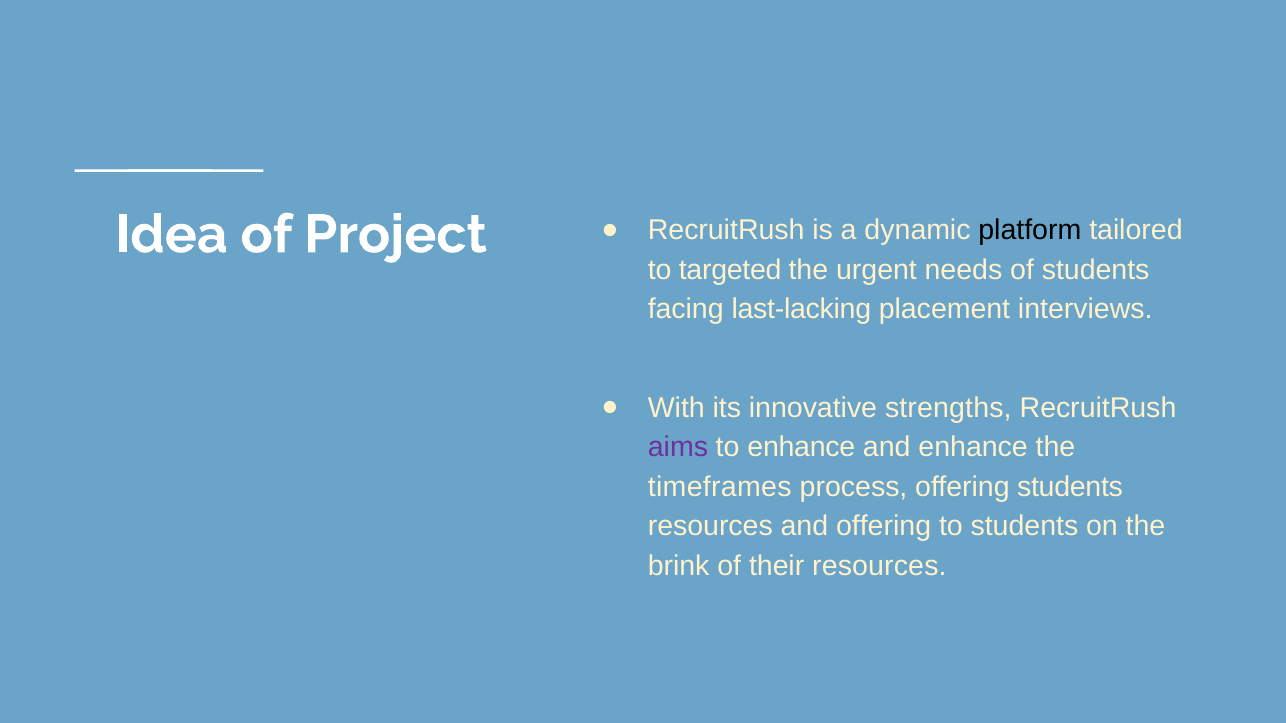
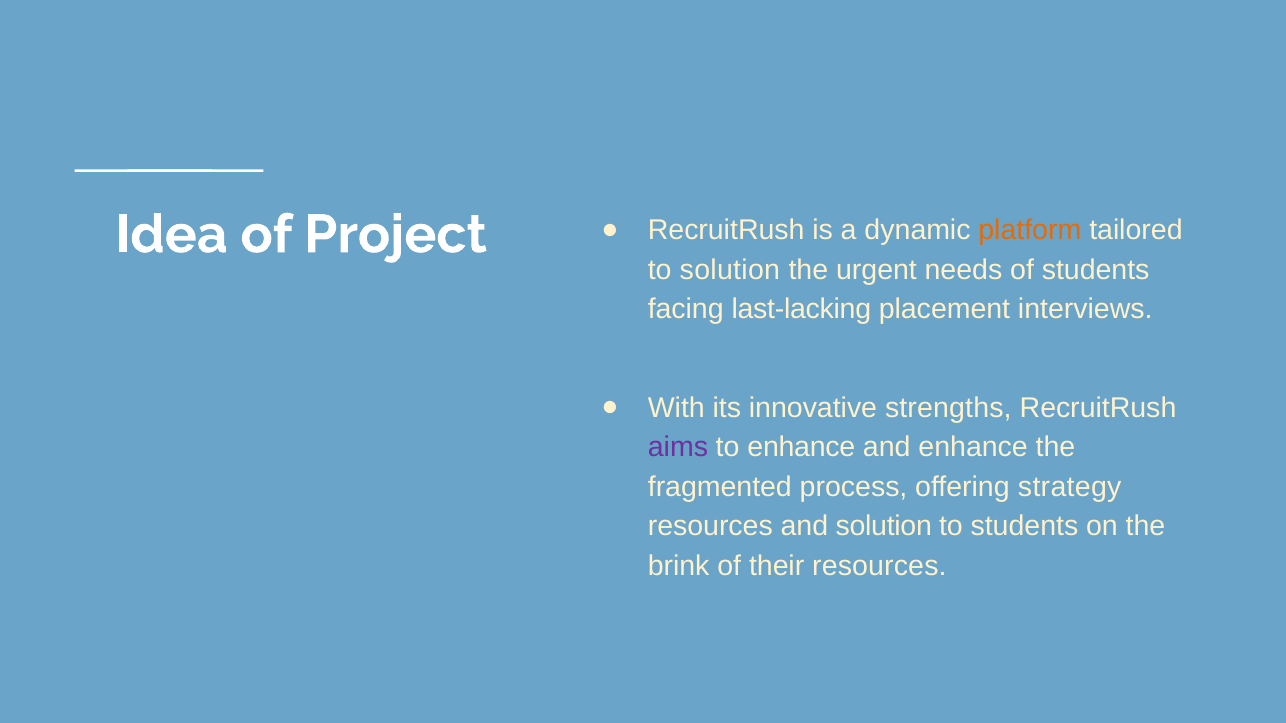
platform colour: black -> orange
to targeted: targeted -> solution
timeframes: timeframes -> fragmented
offering students: students -> strategy
and offering: offering -> solution
